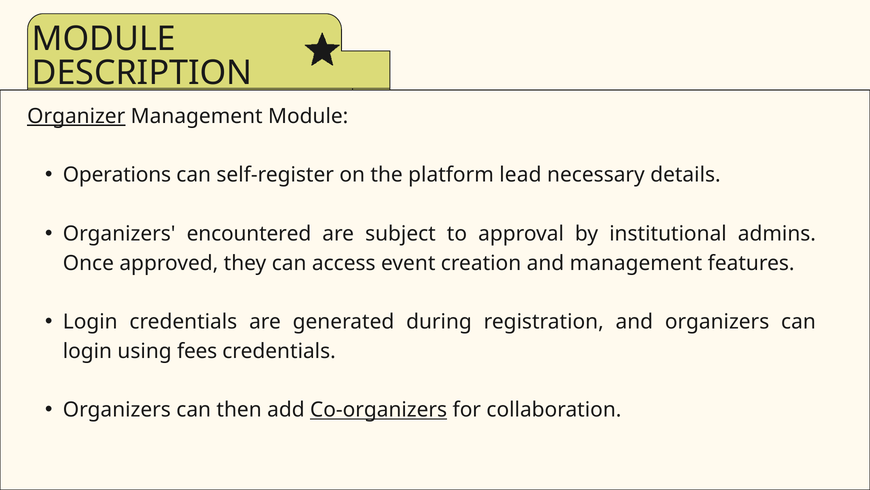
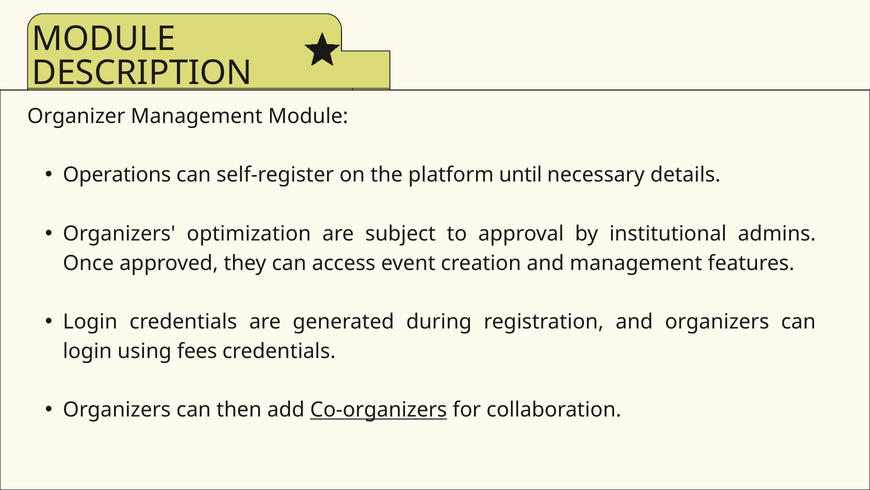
Organizer underline: present -> none
lead: lead -> until
encountered: encountered -> optimization
